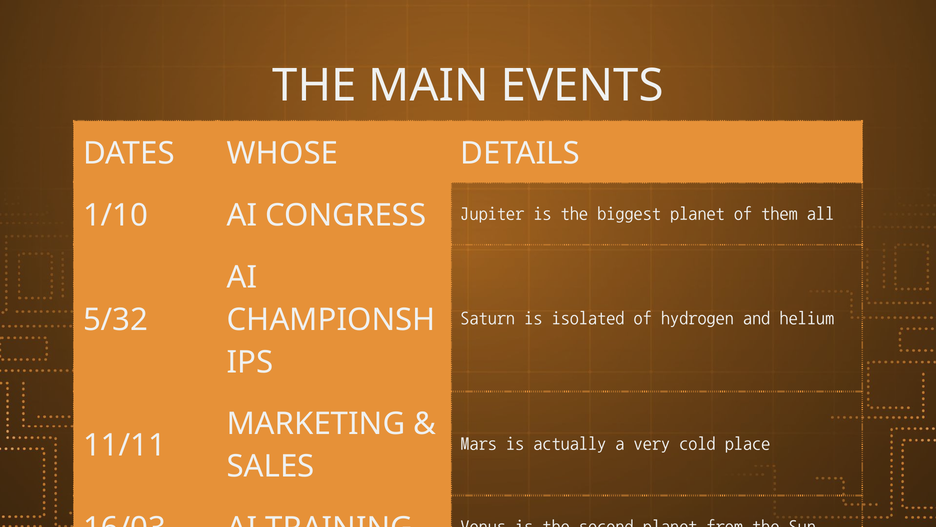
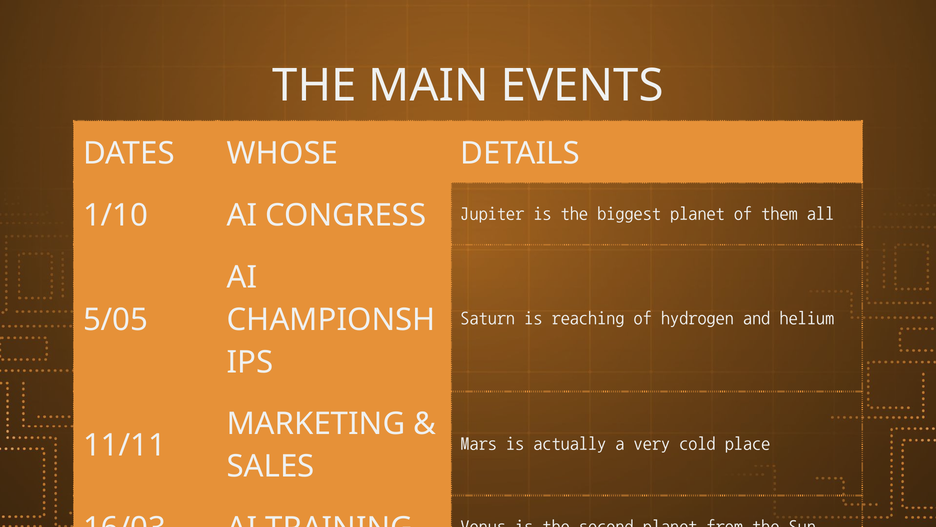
isolated: isolated -> reaching
5/32: 5/32 -> 5/05
